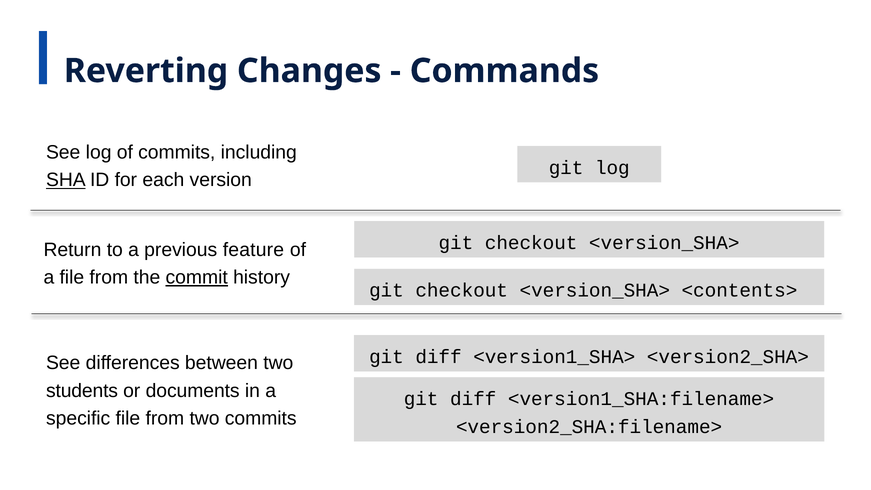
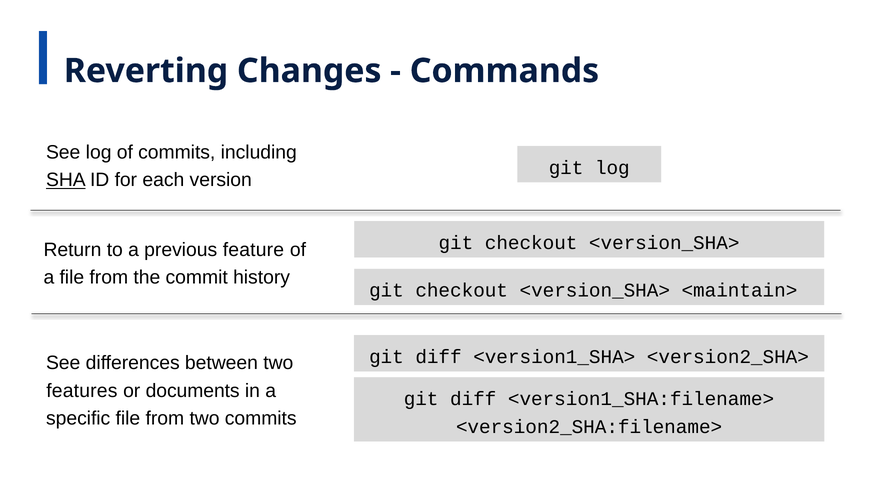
commit underline: present -> none
<contents>: <contents> -> <maintain>
students: students -> features
